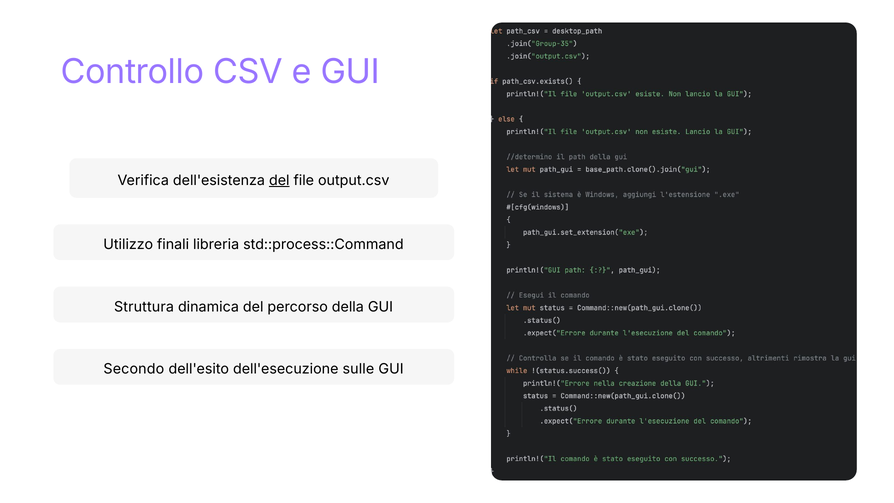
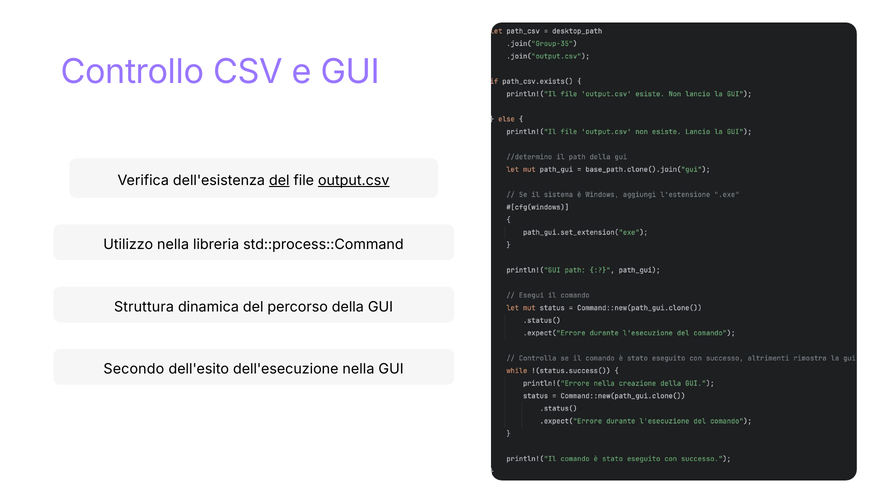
output.csv underline: none -> present
Utilizzo finali: finali -> nella
dell'esecuzione sulle: sulle -> nella
